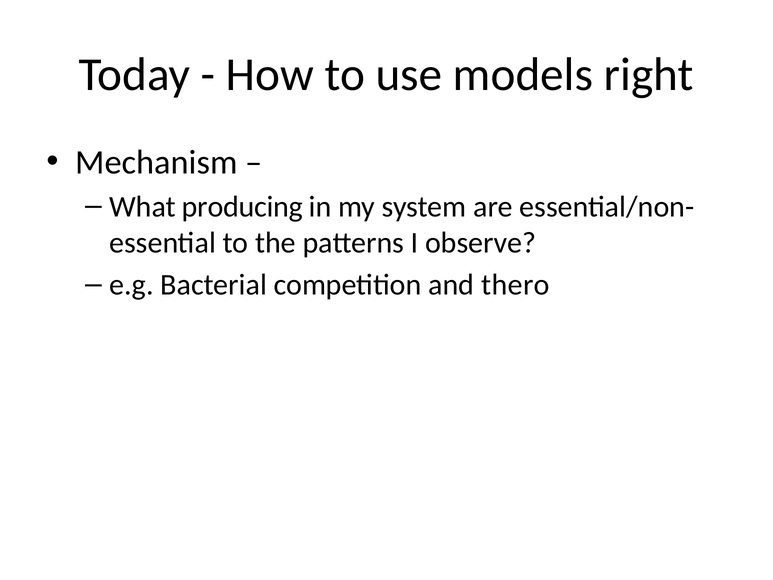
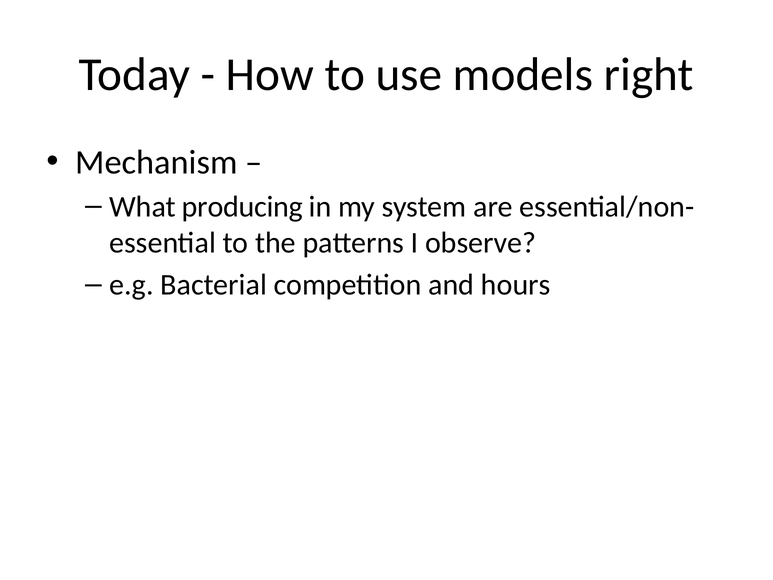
thero: thero -> hours
